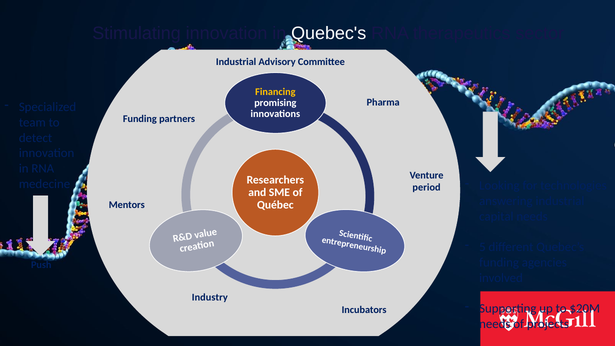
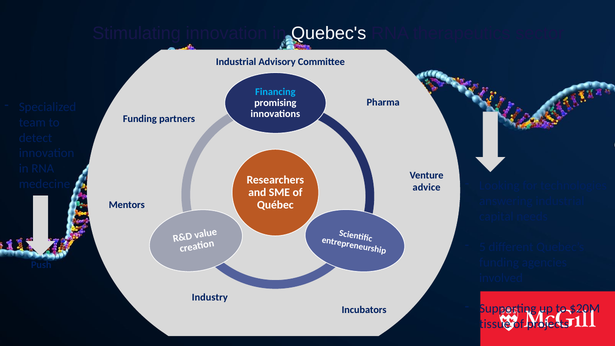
Financing colour: yellow -> light blue
period: period -> advice
needs at (495, 324): needs -> tissue
